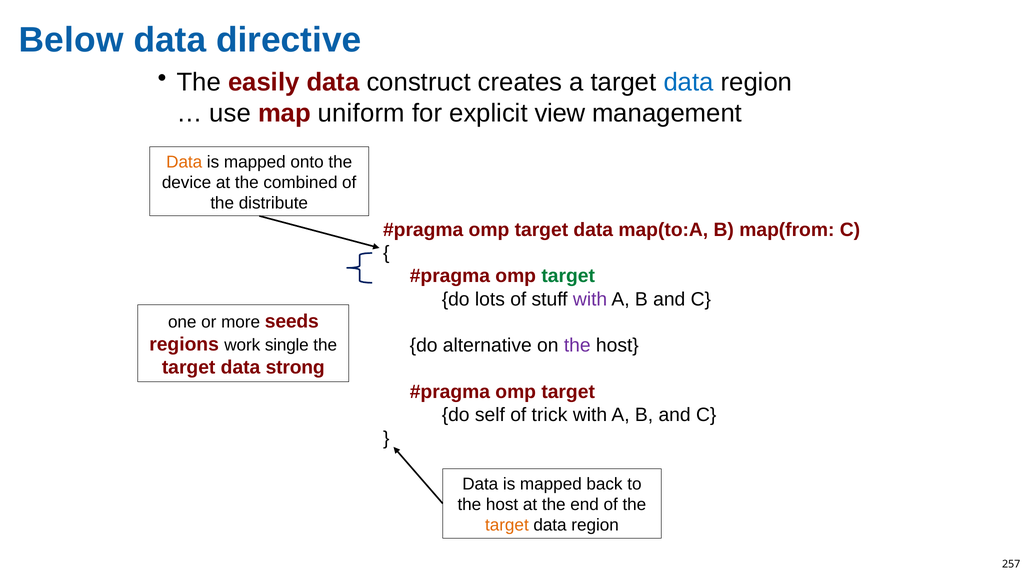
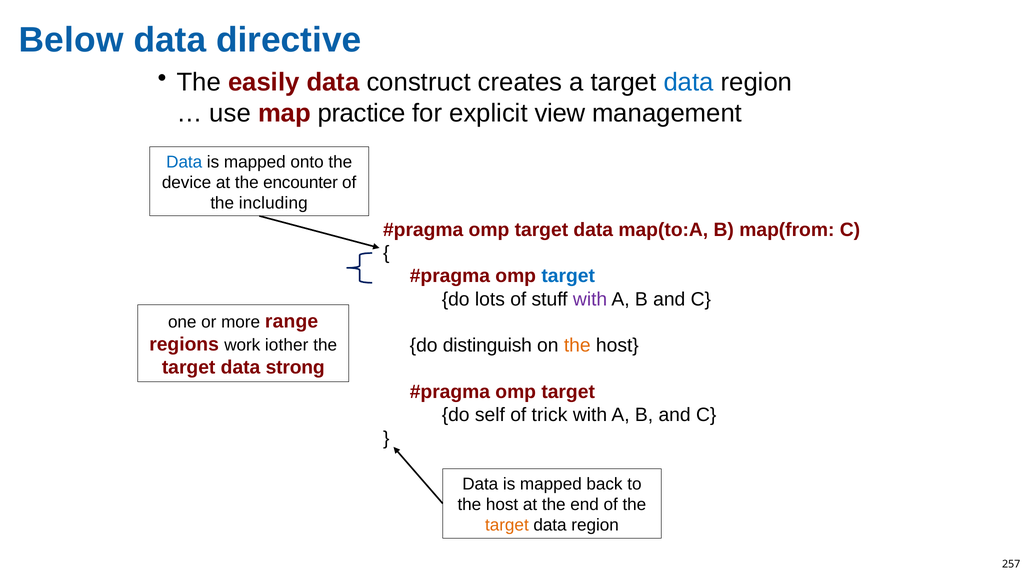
uniform: uniform -> practice
Data at (184, 162) colour: orange -> blue
combined: combined -> encounter
distribute: distribute -> including
target at (568, 276) colour: green -> blue
seeds: seeds -> range
single: single -> iother
alternative: alternative -> distinguish
the at (577, 345) colour: purple -> orange
